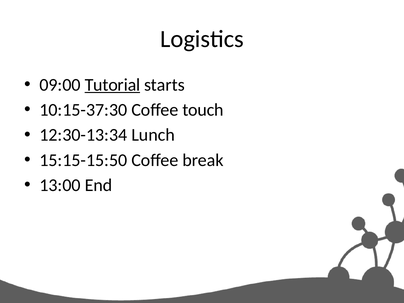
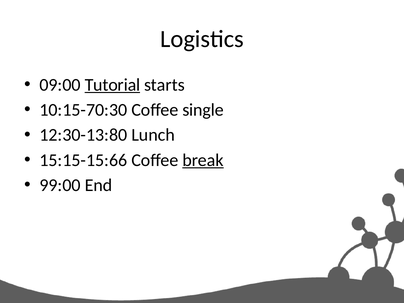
10:15-37:30: 10:15-37:30 -> 10:15-70:30
touch: touch -> single
12:30-13:34: 12:30-13:34 -> 12:30-13:80
15:15-15:50: 15:15-15:50 -> 15:15-15:66
break underline: none -> present
13:00: 13:00 -> 99:00
